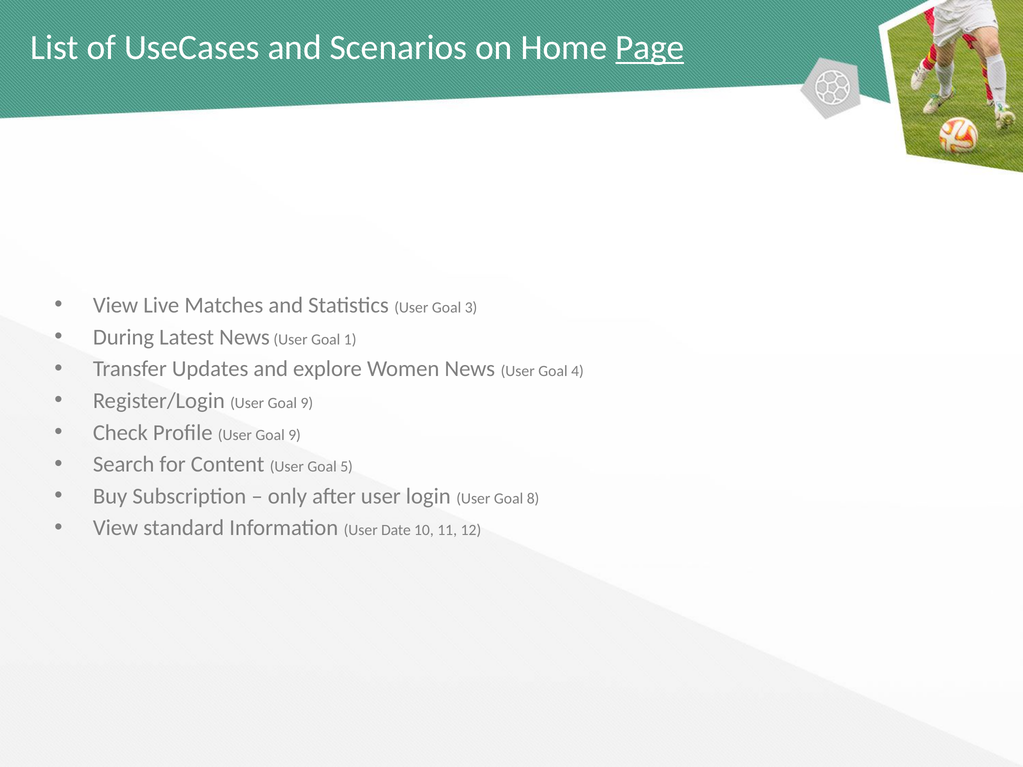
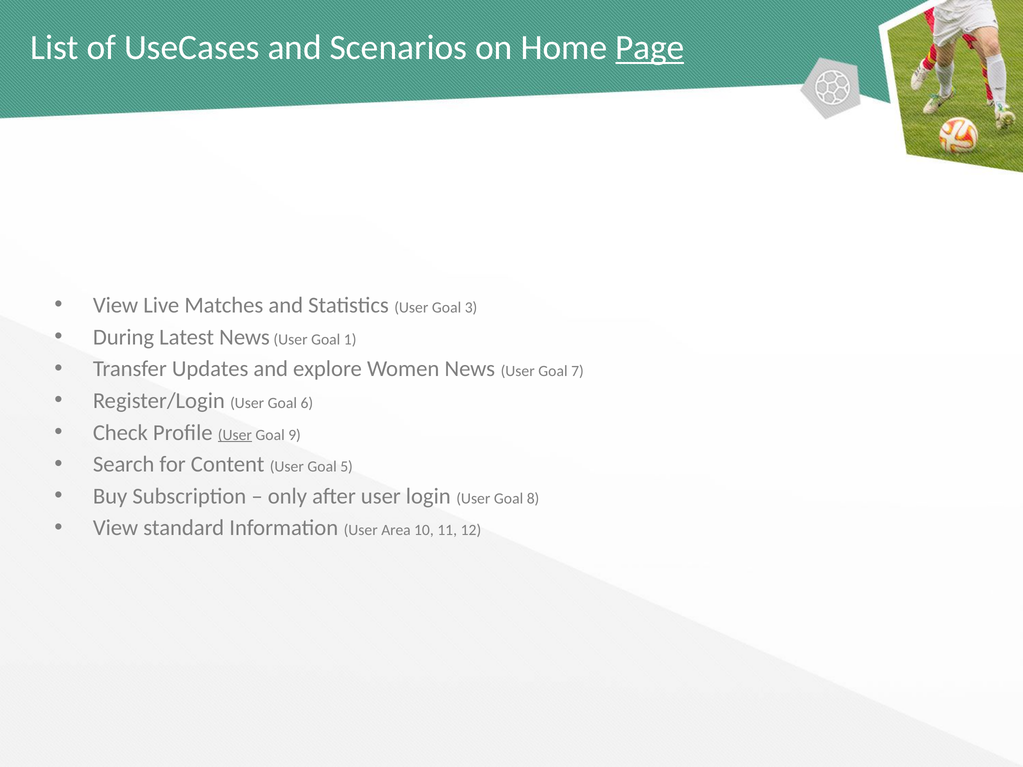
4: 4 -> 7
Register/Login User Goal 9: 9 -> 6
User at (235, 435) underline: none -> present
Date: Date -> Area
